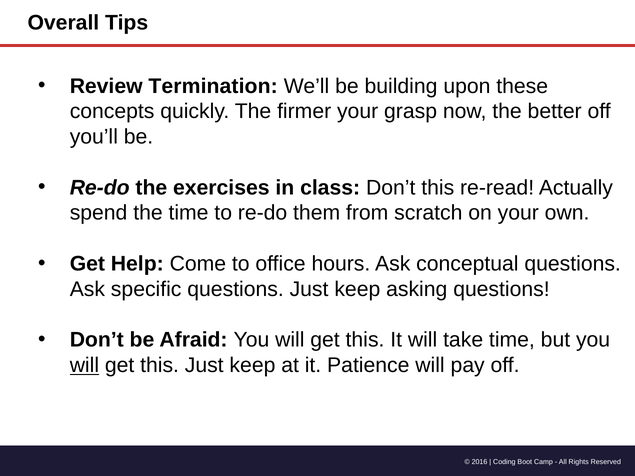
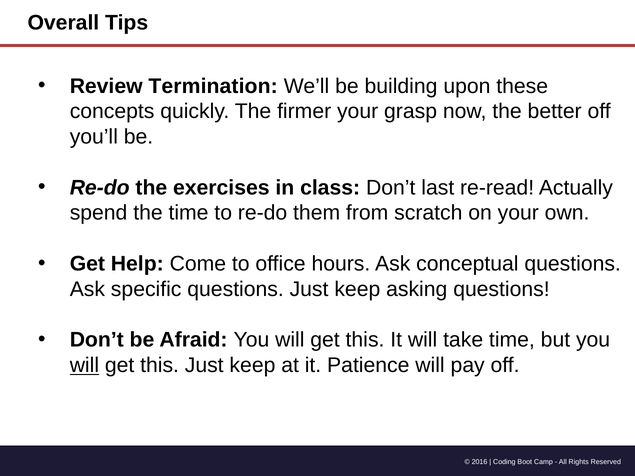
Don’t this: this -> last
